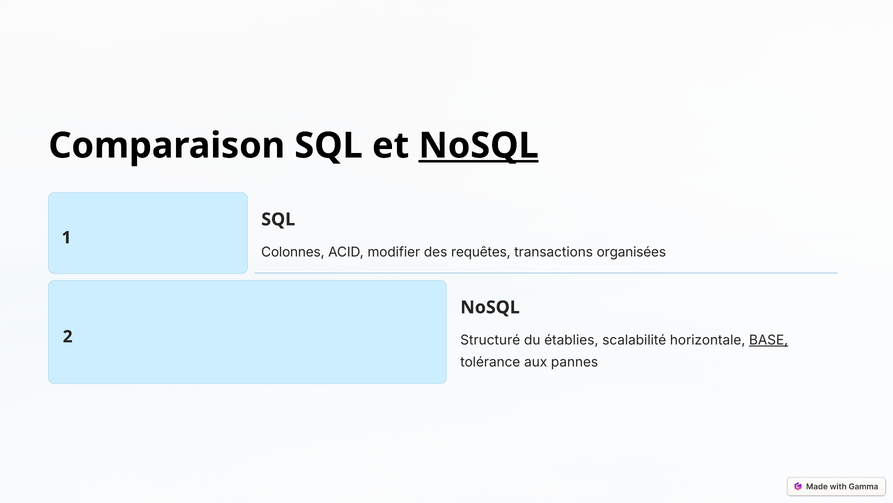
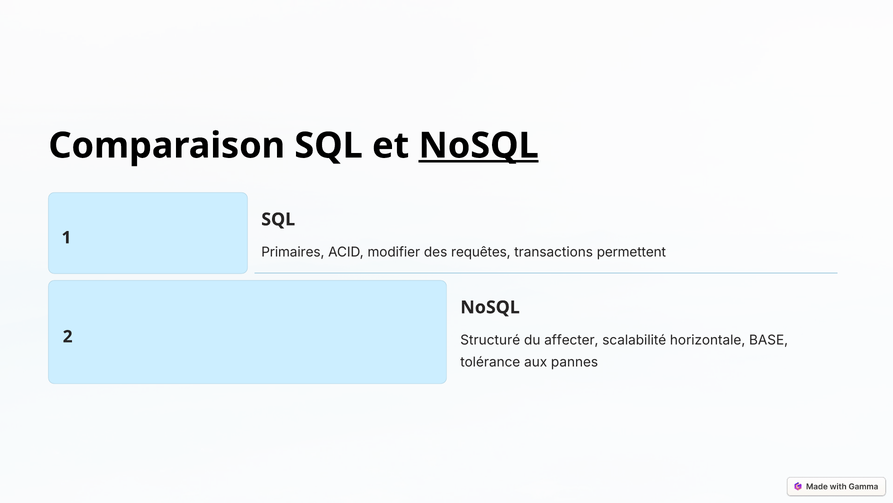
Colonnes: Colonnes -> Primaires
organisées: organisées -> permettent
établies: établies -> affecter
BASE underline: present -> none
